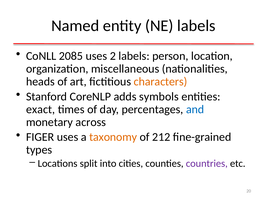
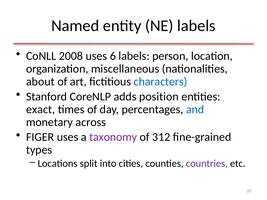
2085: 2085 -> 2008
2: 2 -> 6
heads: heads -> about
characters colour: orange -> blue
symbols: symbols -> position
taxonomy colour: orange -> purple
212: 212 -> 312
